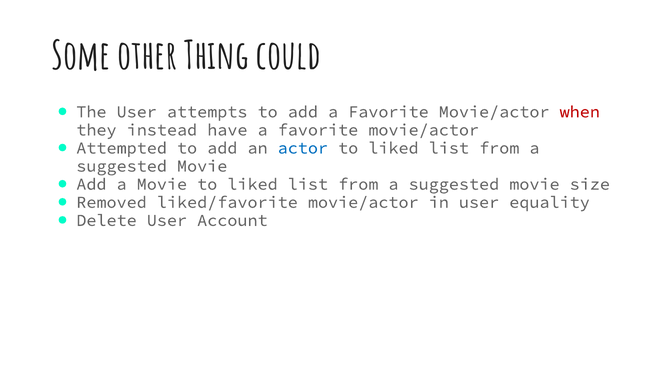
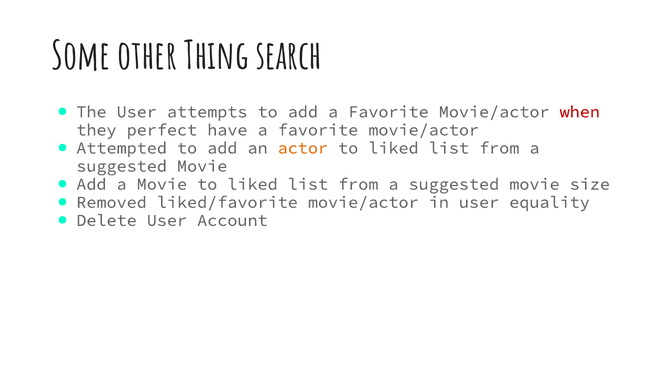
could: could -> search
instead: instead -> perfect
actor colour: blue -> orange
